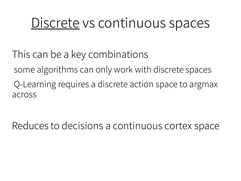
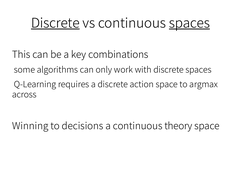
spaces at (189, 23) underline: none -> present
Reduces: Reduces -> Winning
cortex: cortex -> theory
